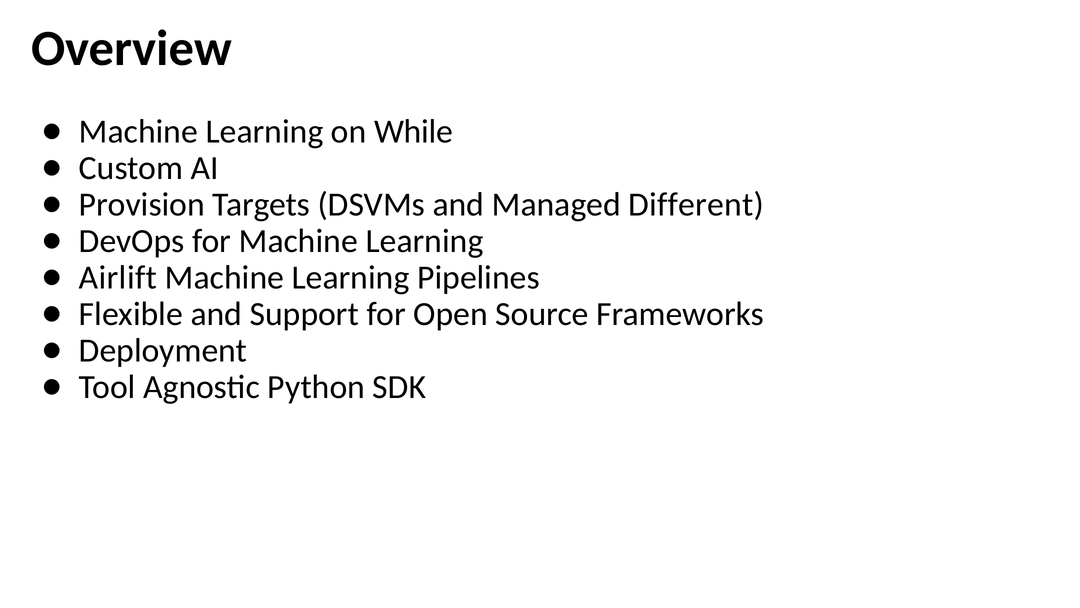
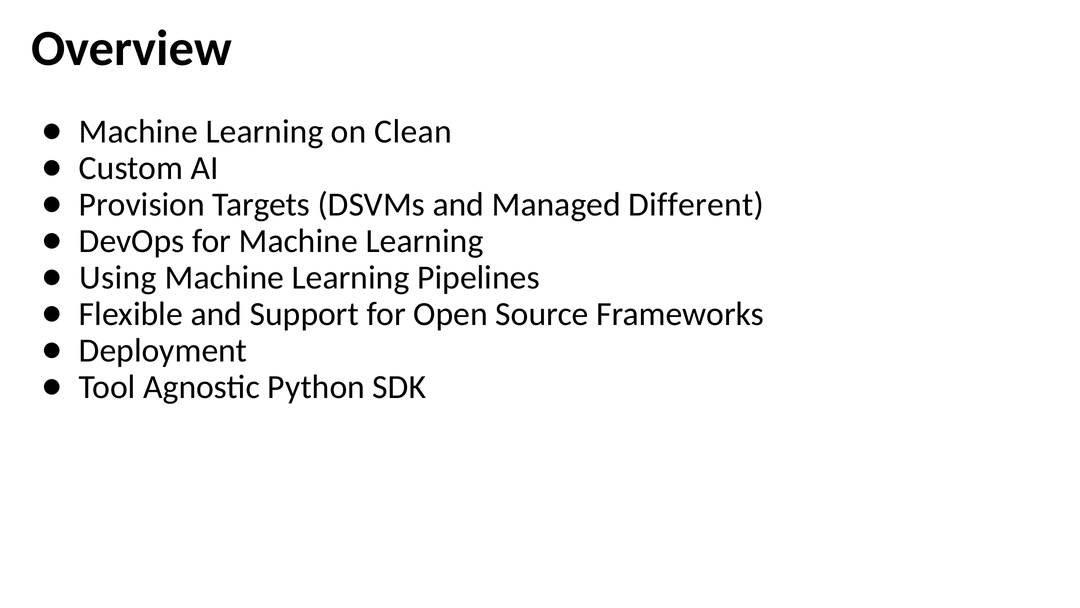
While: While -> Clean
Airlift: Airlift -> Using
